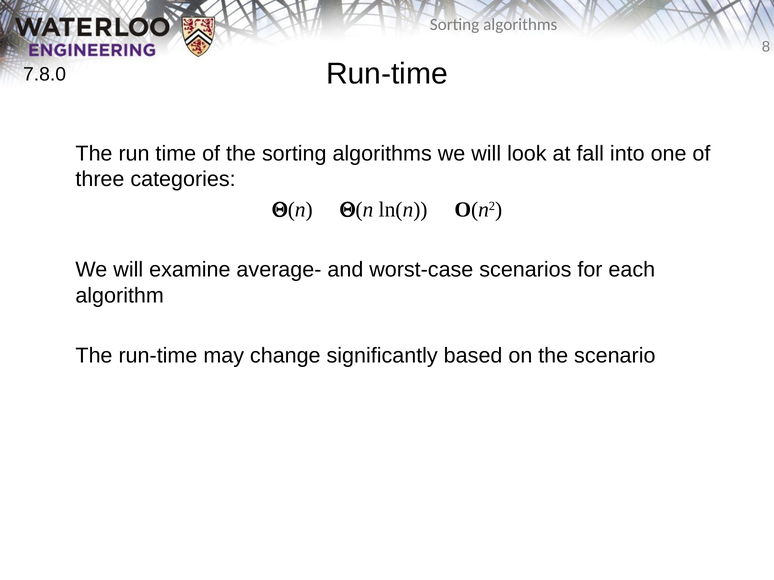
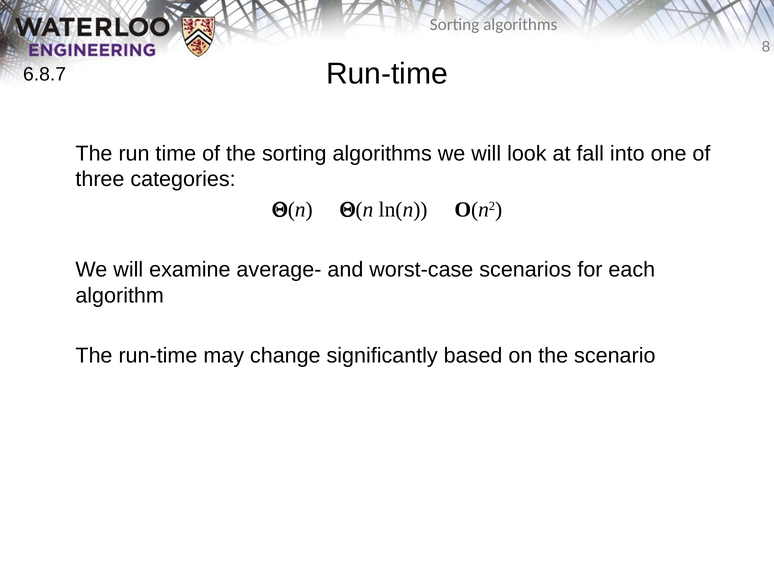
7.8.0: 7.8.0 -> 6.8.7
